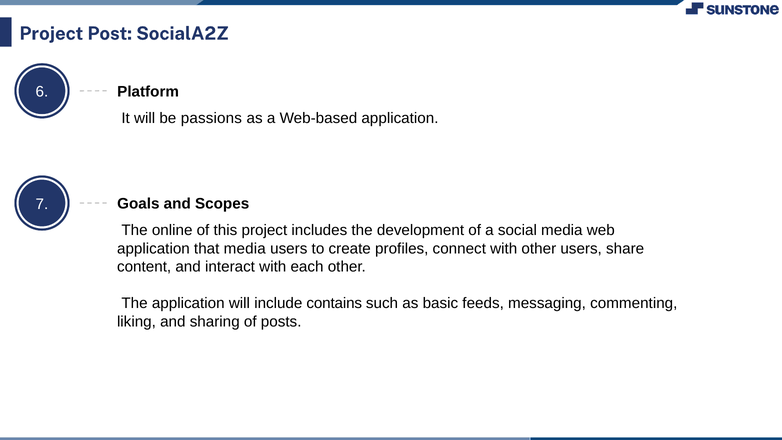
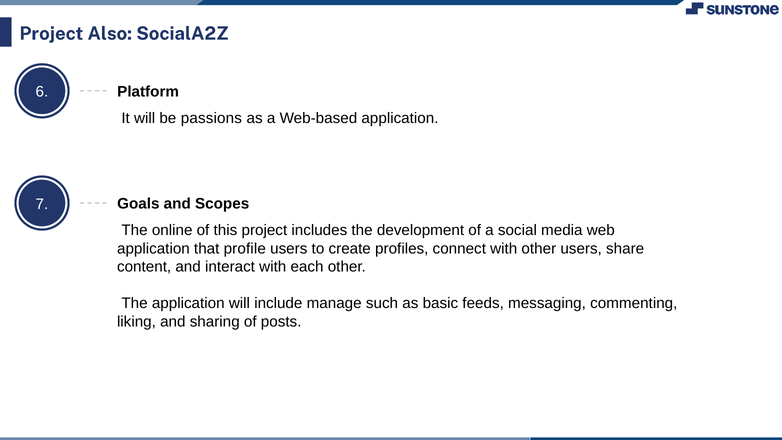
Post: Post -> Also
that media: media -> profile
contains: contains -> manage
